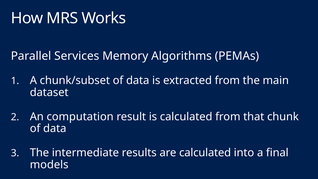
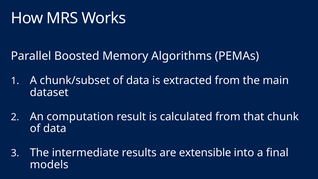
Services: Services -> Boosted
are calculated: calculated -> extensible
